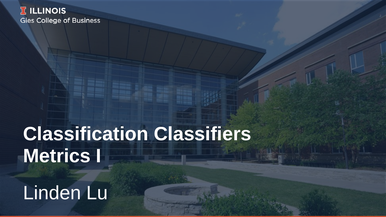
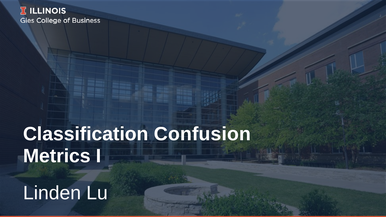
Classifiers: Classifiers -> Confusion
